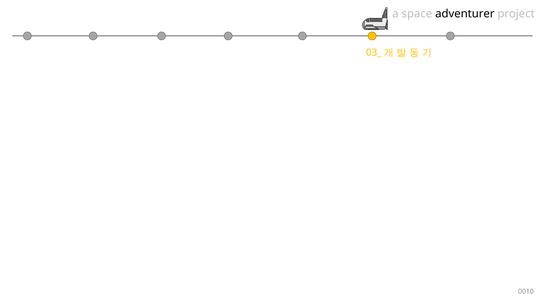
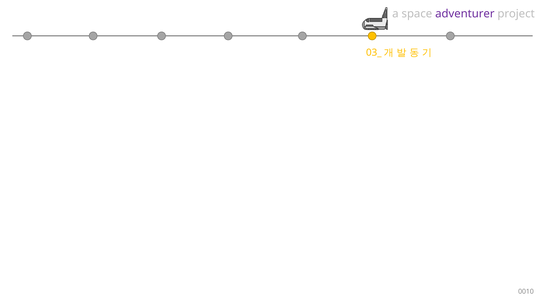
adventurer colour: black -> purple
